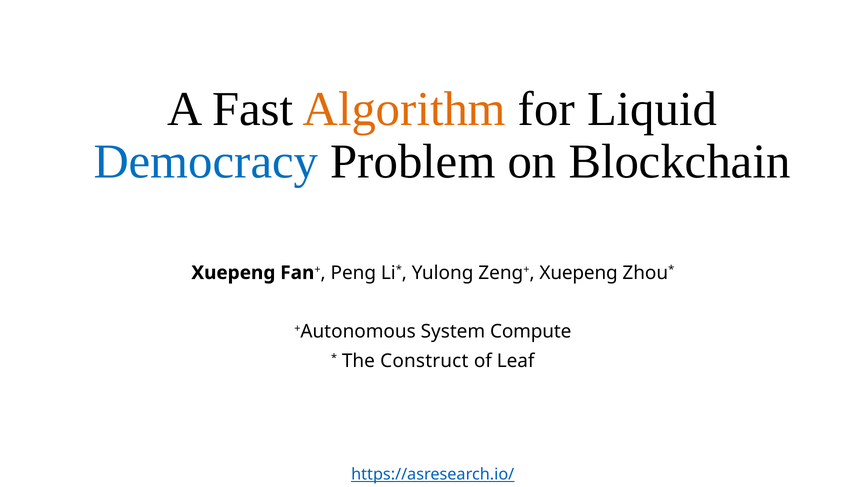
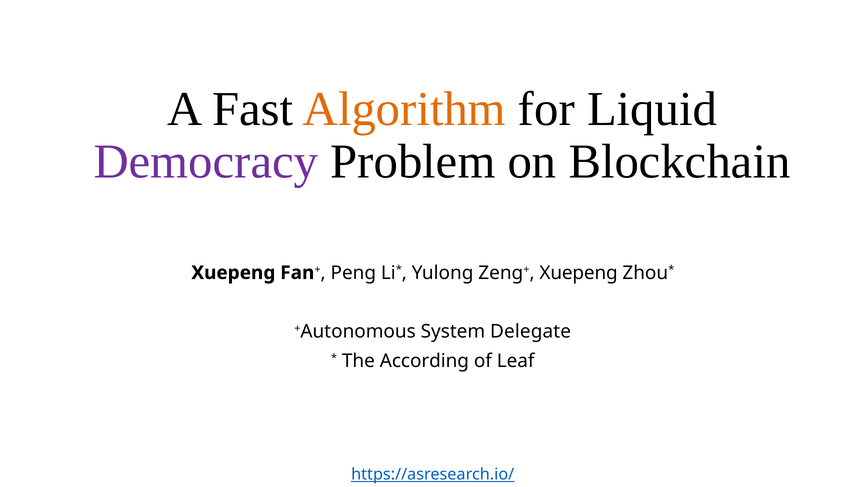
Democracy colour: blue -> purple
Compute: Compute -> Delegate
Construct: Construct -> According
